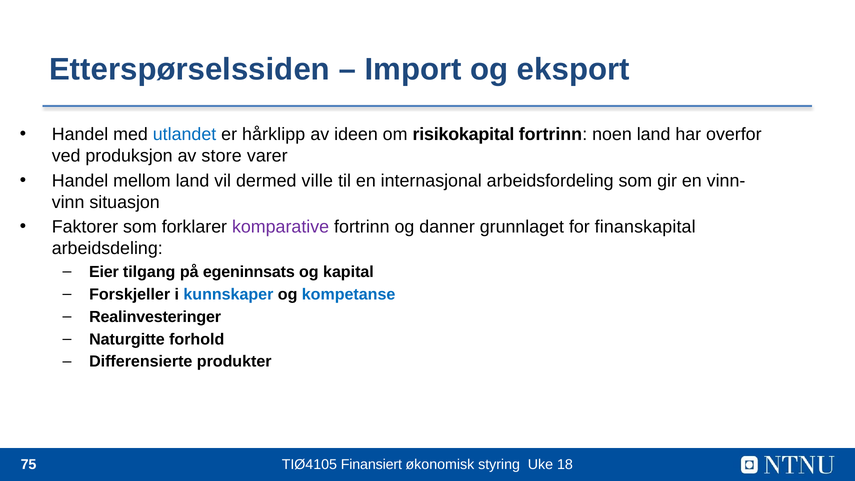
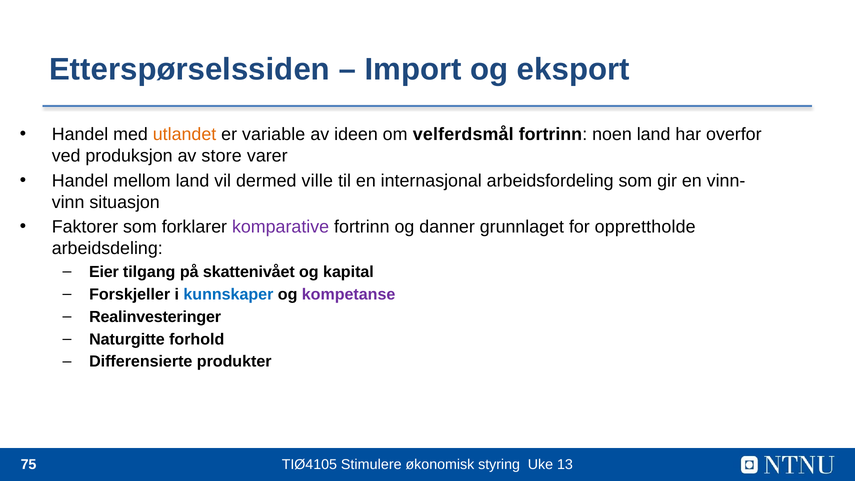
utlandet colour: blue -> orange
hårklipp: hårklipp -> variable
risikokapital: risikokapital -> velferdsmål
finanskapital: finanskapital -> opprettholde
egeninnsats: egeninnsats -> skattenivået
kompetanse colour: blue -> purple
Finansiert: Finansiert -> Stimulere
18: 18 -> 13
